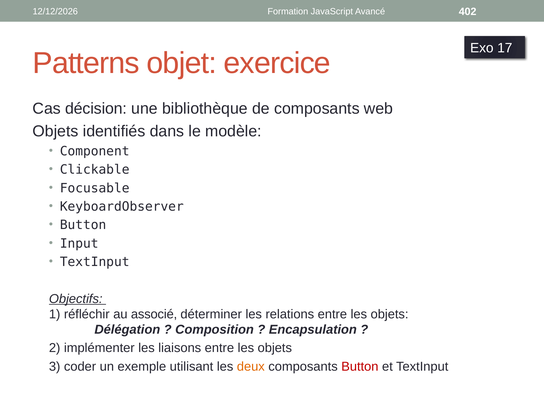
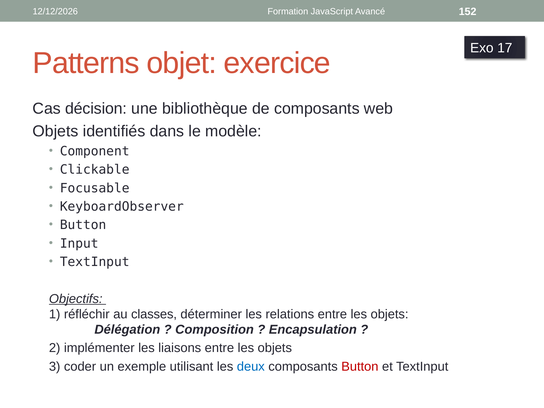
402: 402 -> 152
associé: associé -> classes
deux colour: orange -> blue
